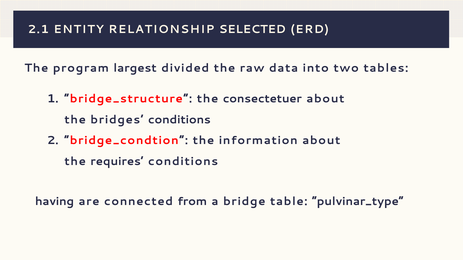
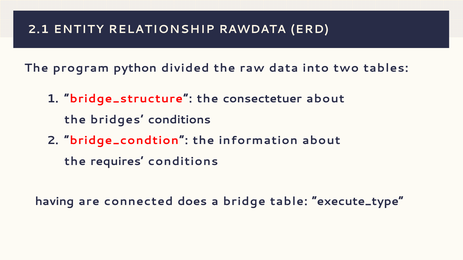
SELECTED: SELECTED -> RAWDATA
largest: largest -> python
from: from -> does
pulvinar_type: pulvinar_type -> execute_type
